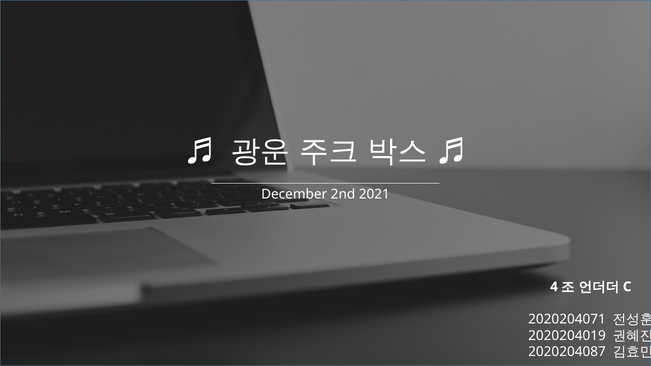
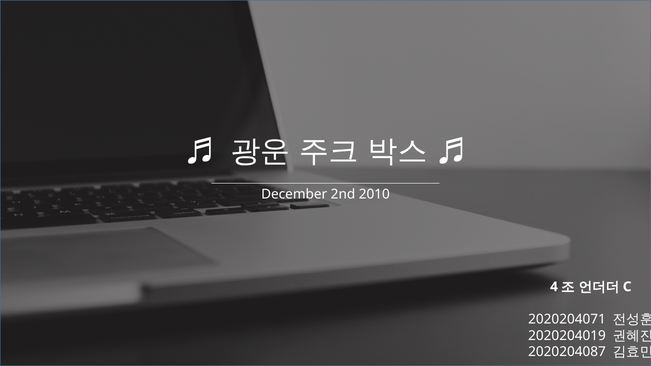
2021: 2021 -> 2010
